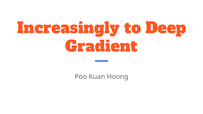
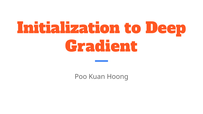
Increasingly: Increasingly -> Initialization
